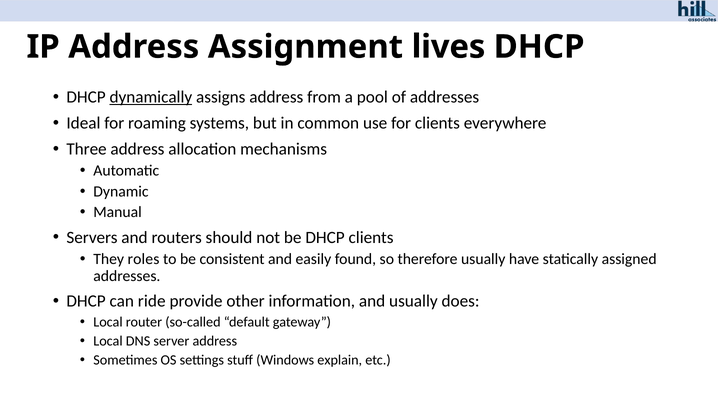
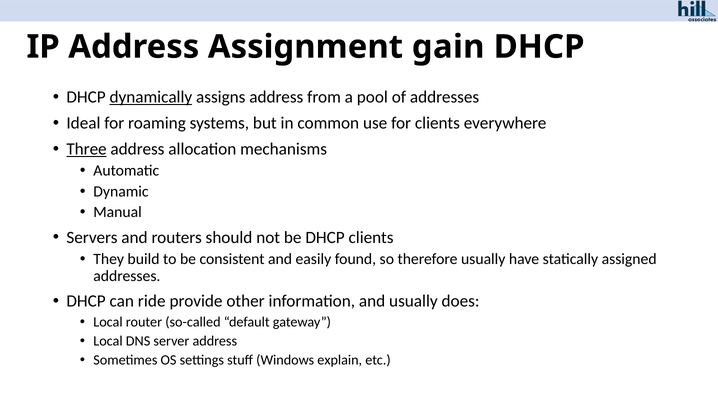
lives: lives -> gain
Three underline: none -> present
roles: roles -> build
